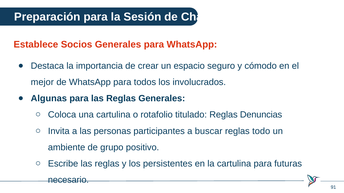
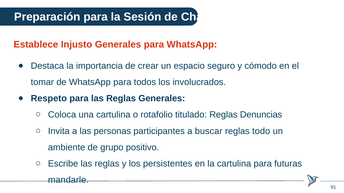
Socios: Socios -> Injusto
mejor: mejor -> tomar
Algunas: Algunas -> Respeto
necesario: necesario -> mandarle
